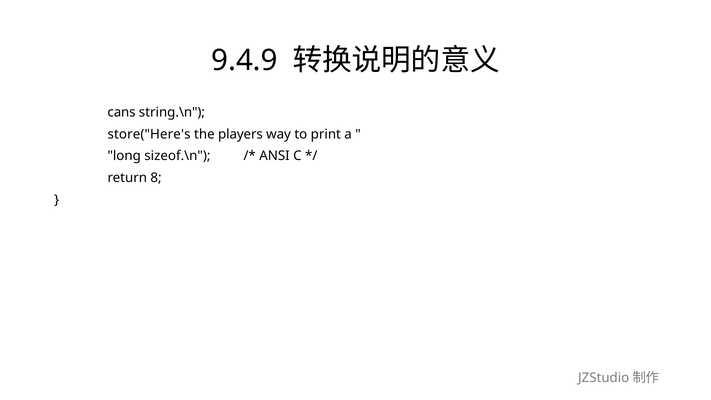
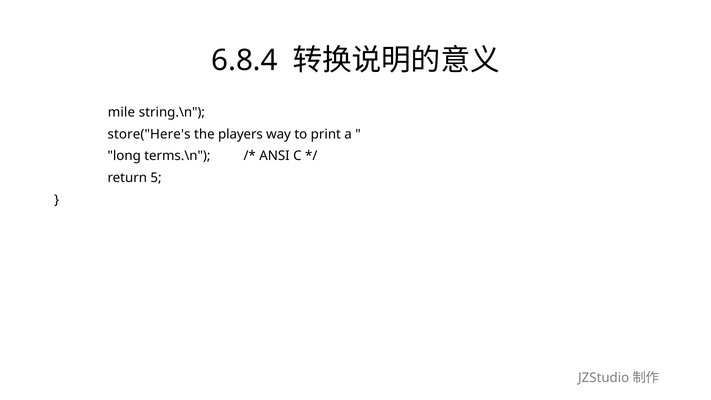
9.4.9: 9.4.9 -> 6.8.4
cans: cans -> mile
sizeof.\n: sizeof.\n -> terms.\n
8: 8 -> 5
